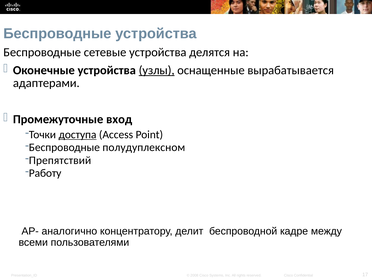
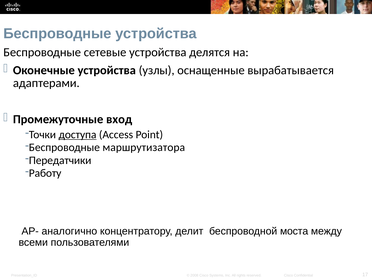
узлы underline: present -> none
полудуплексном: полудуплексном -> маршрутизатора
Препятствий: Препятствий -> Передатчики
кадре: кадре -> моста
